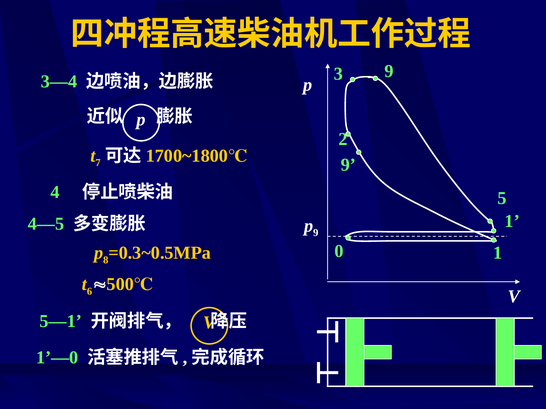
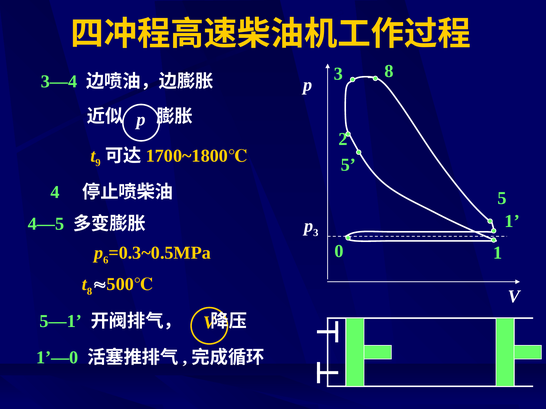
3 9: 9 -> 8
7: 7 -> 9
9 at (348, 165): 9 -> 5
p 9: 9 -> 3
8: 8 -> 6
6 at (90, 292): 6 -> 8
